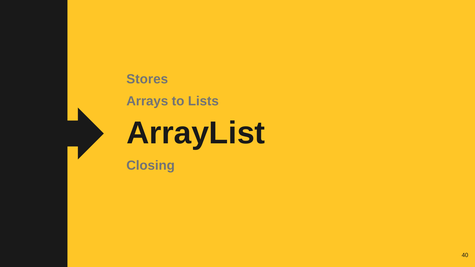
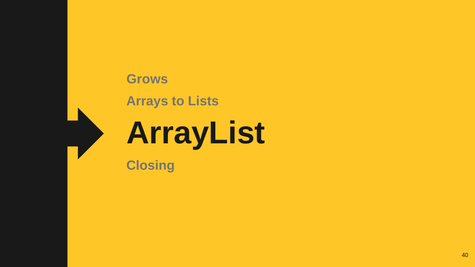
Stores: Stores -> Grows
